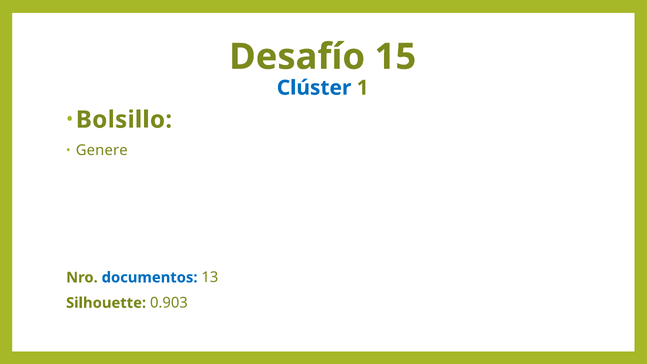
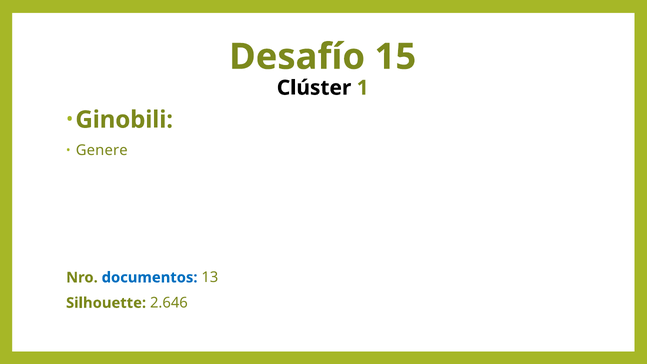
Clúster colour: blue -> black
Bolsillo: Bolsillo -> Ginobili
0.903: 0.903 -> 2.646
